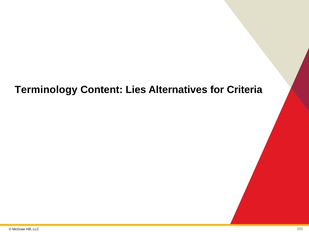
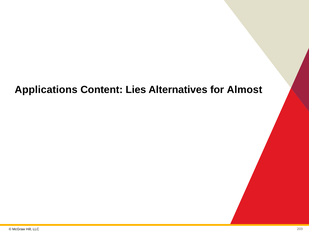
Terminology: Terminology -> Applications
Criteria: Criteria -> Almost
